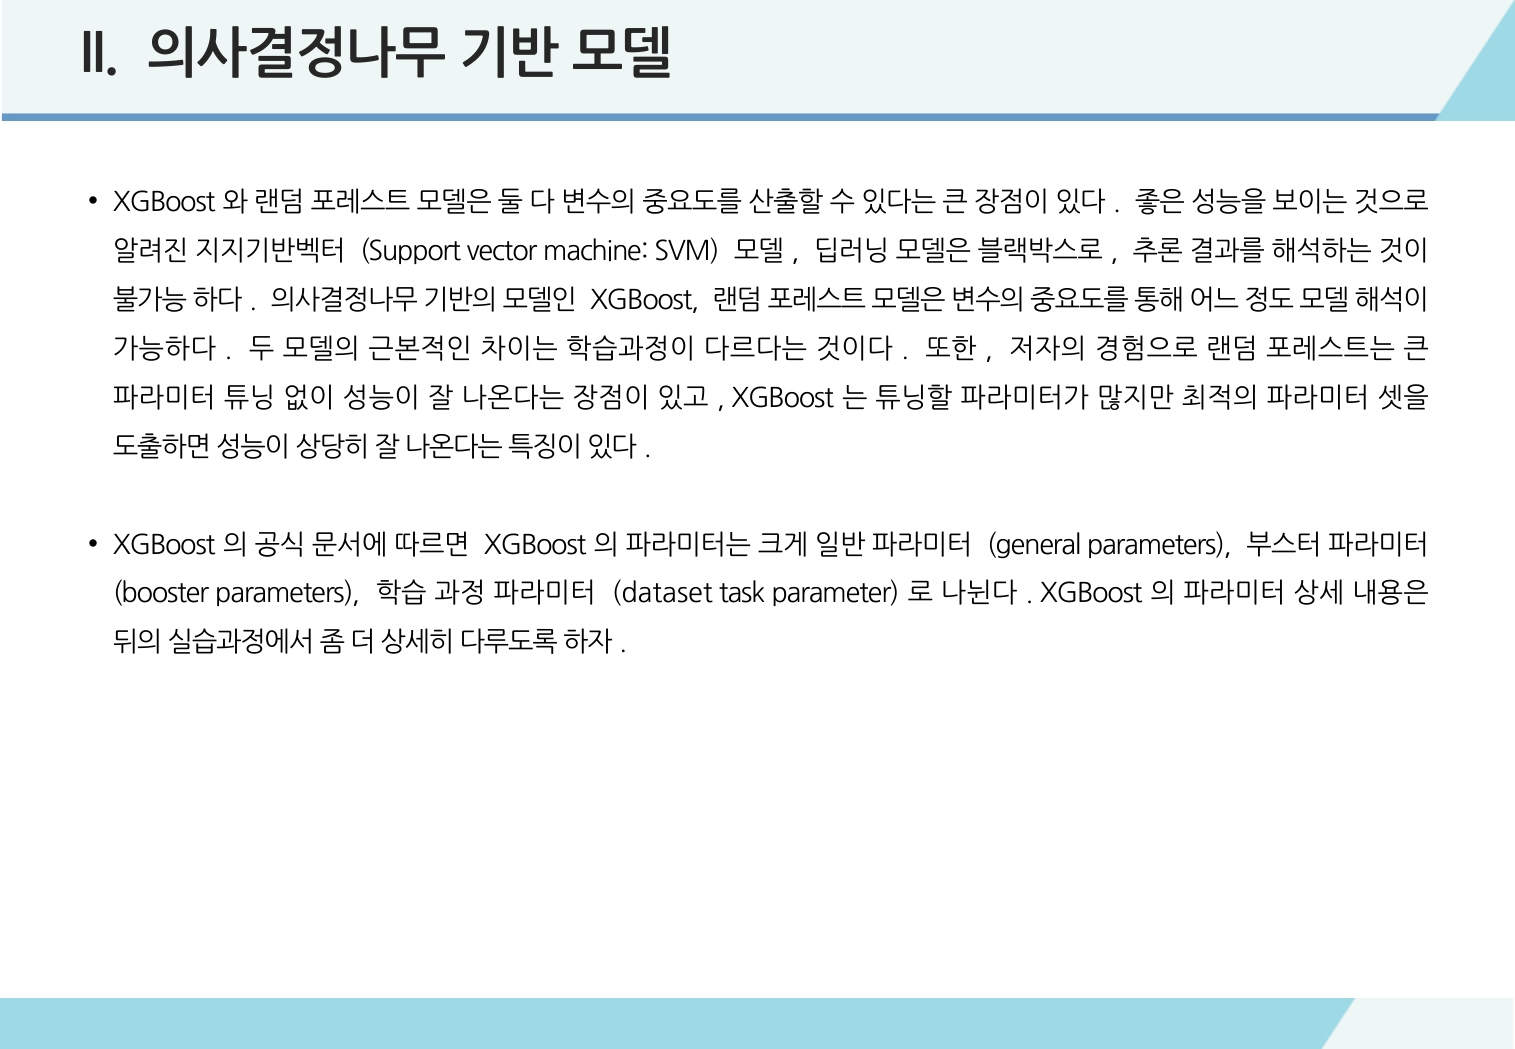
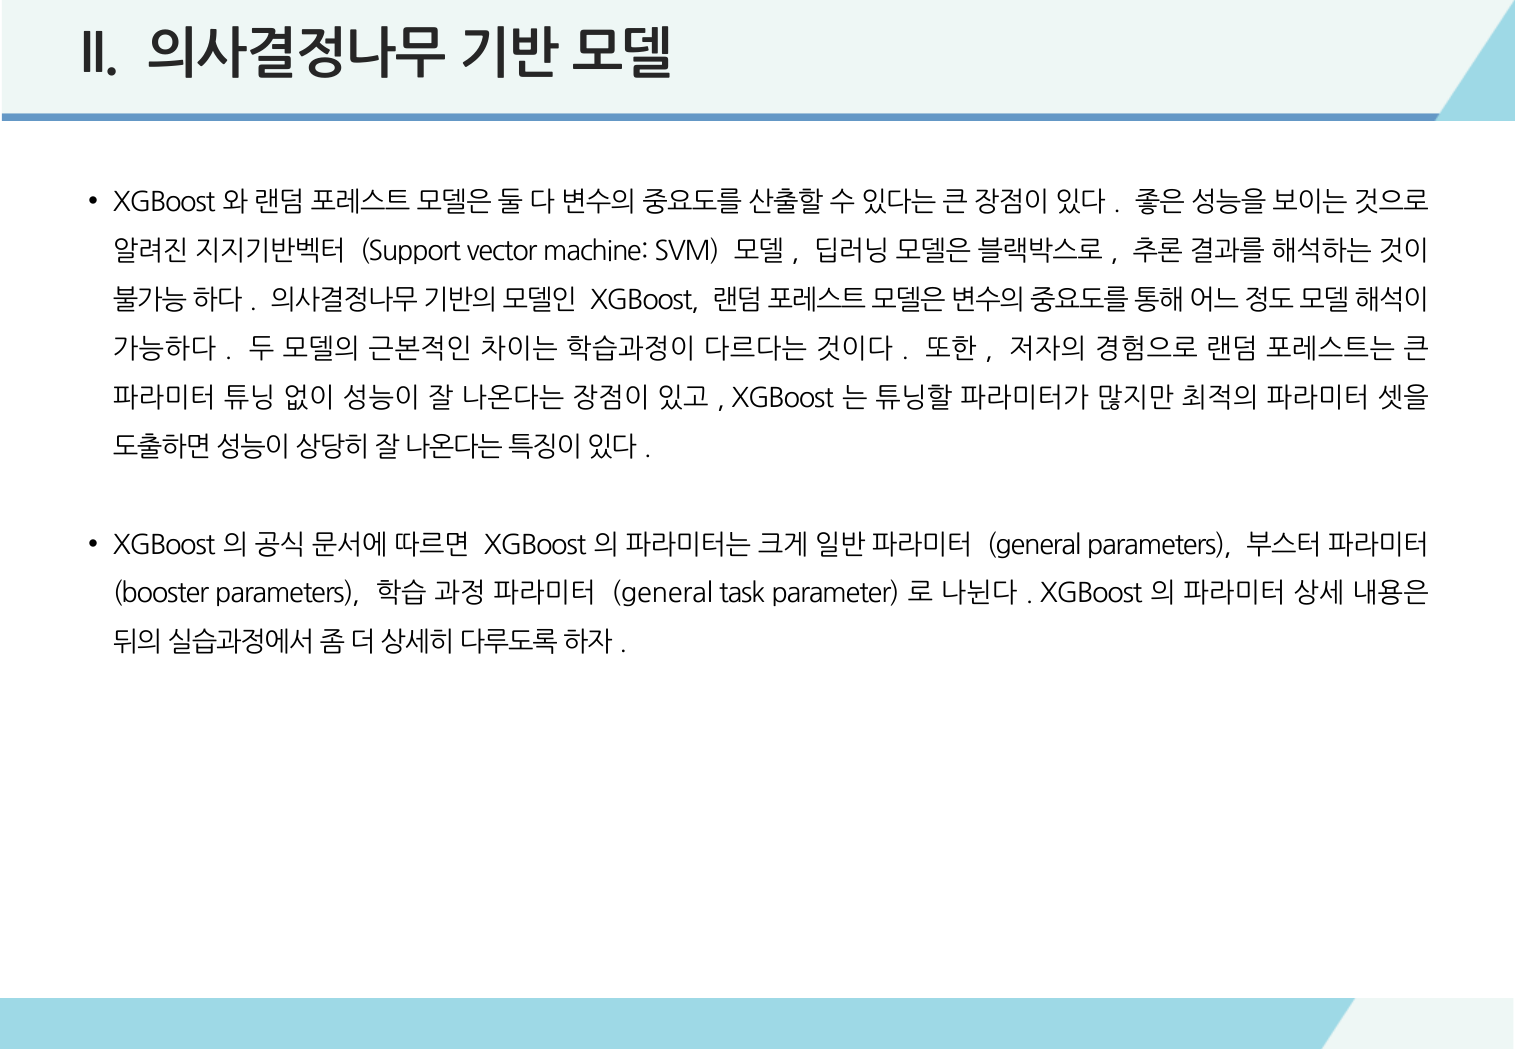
dataset at (662, 594): dataset -> general
